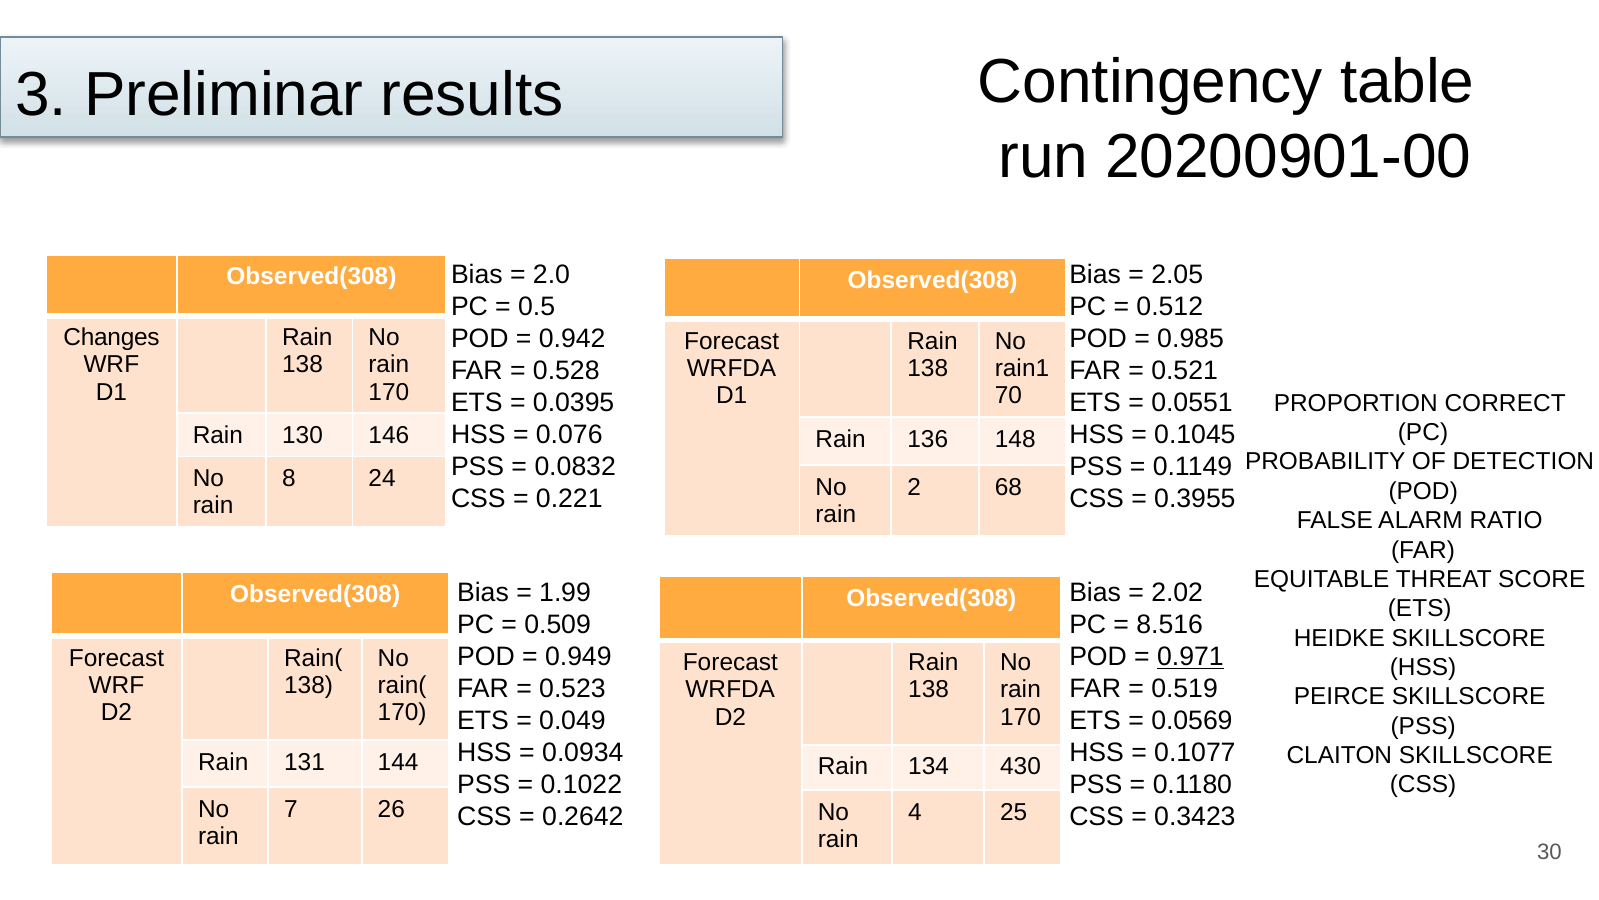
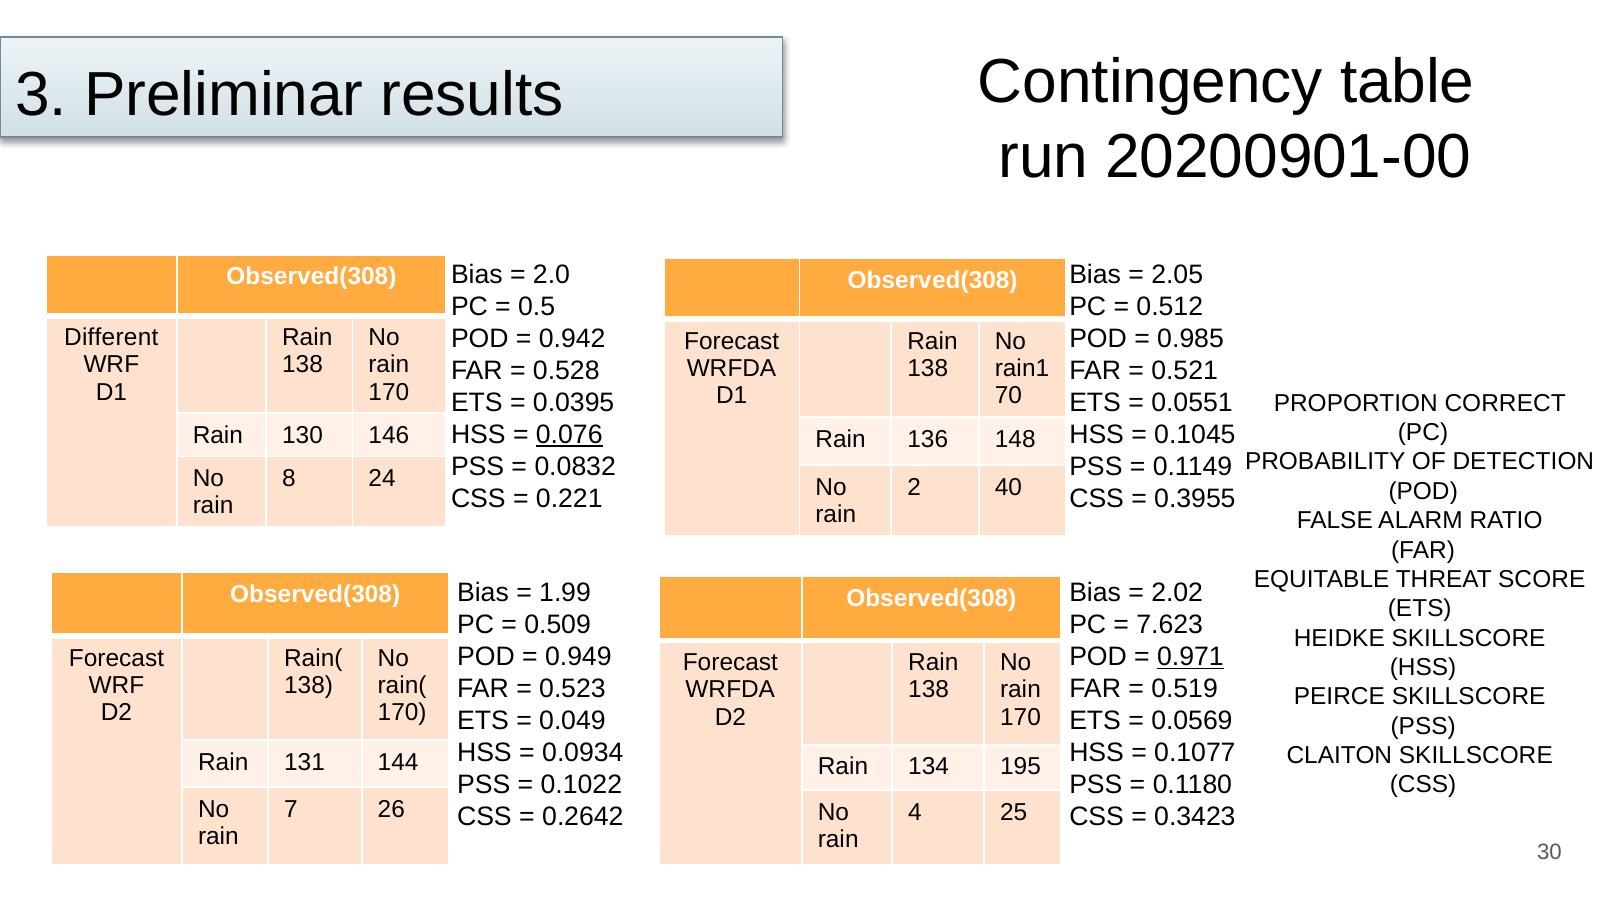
Changes: Changes -> Different
0.076 underline: none -> present
68: 68 -> 40
8.516: 8.516 -> 7.623
430: 430 -> 195
